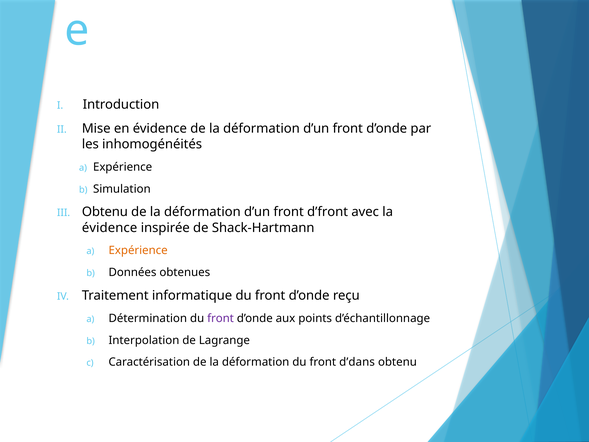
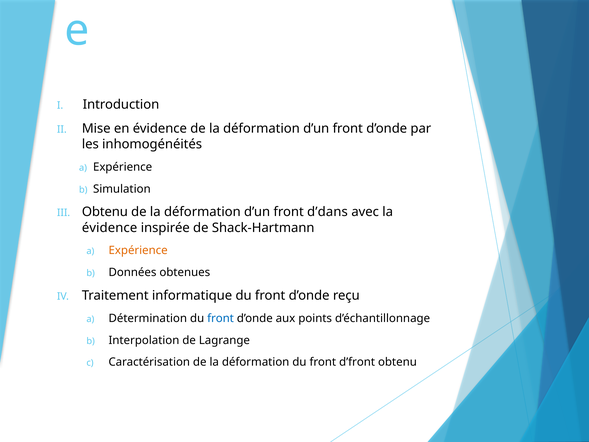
d’front: d’front -> d’dans
front at (221, 318) colour: purple -> blue
d’dans: d’dans -> d’front
